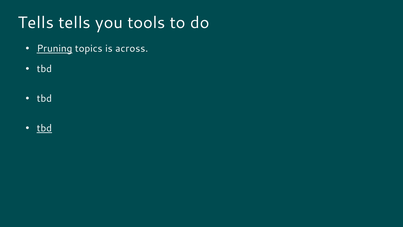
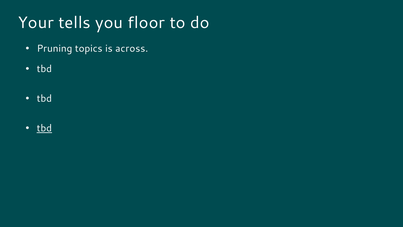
Tells at (36, 23): Tells -> Your
tools: tools -> floor
Pruning underline: present -> none
